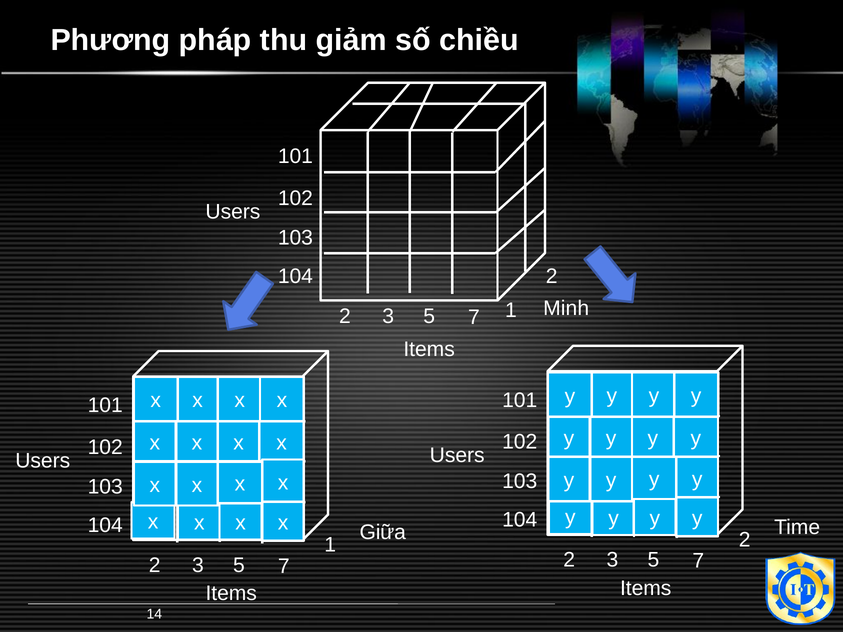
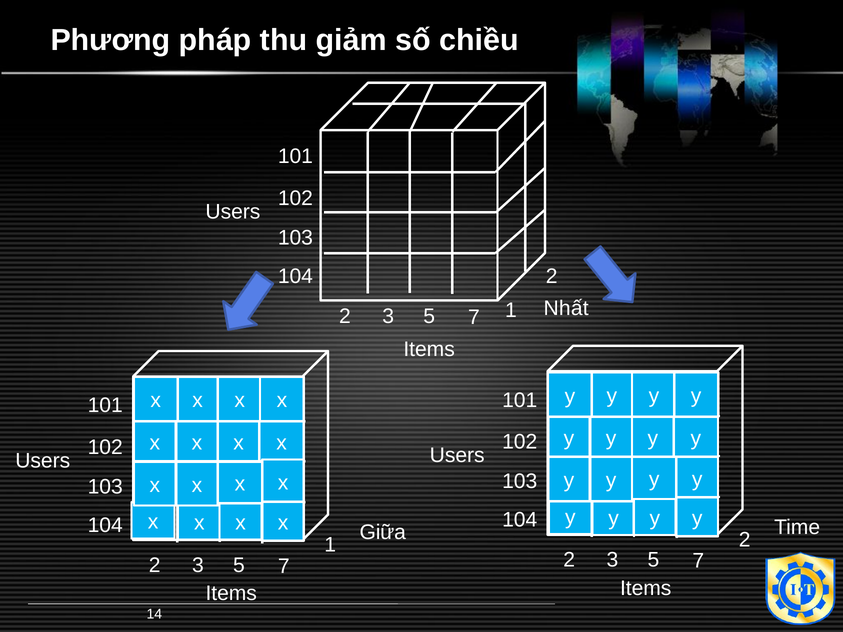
Minh: Minh -> Nhất
